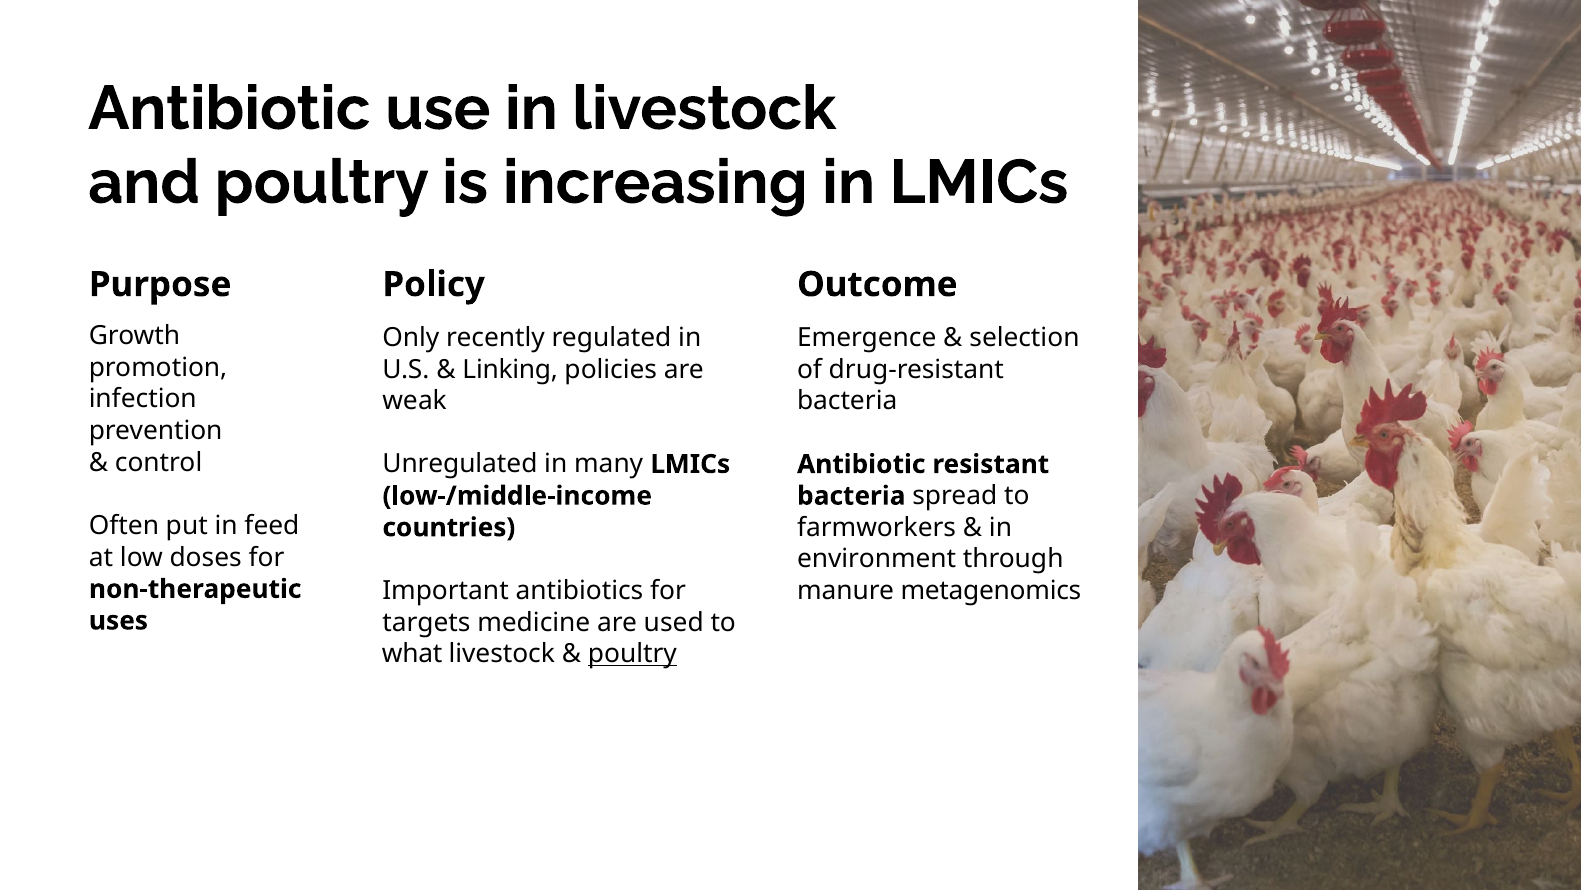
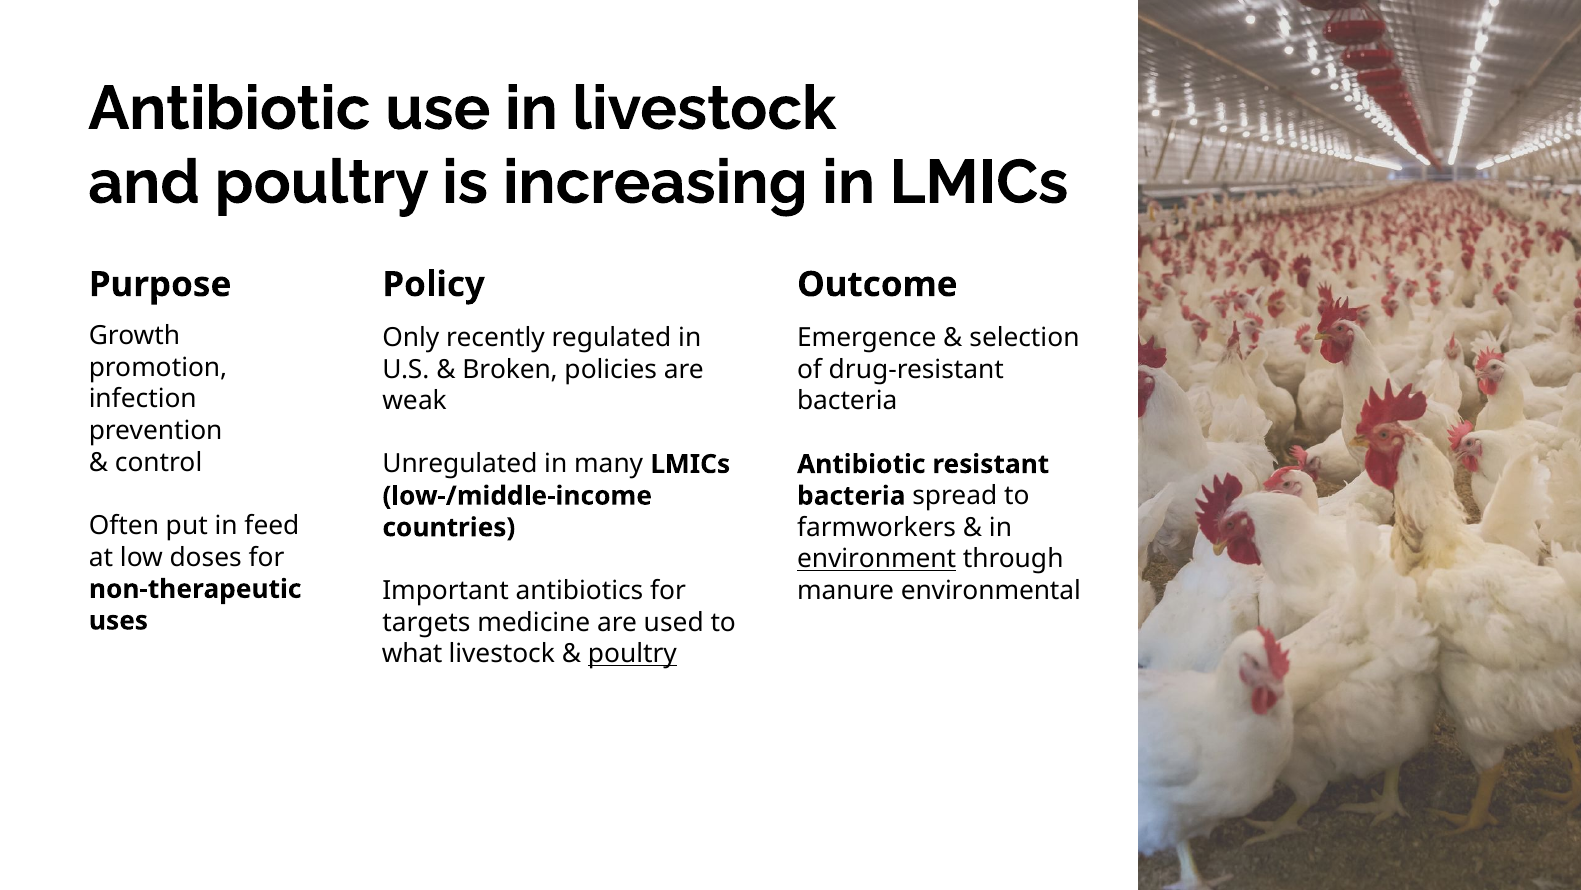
Linking: Linking -> Broken
environment underline: none -> present
metagenomics: metagenomics -> environmental
